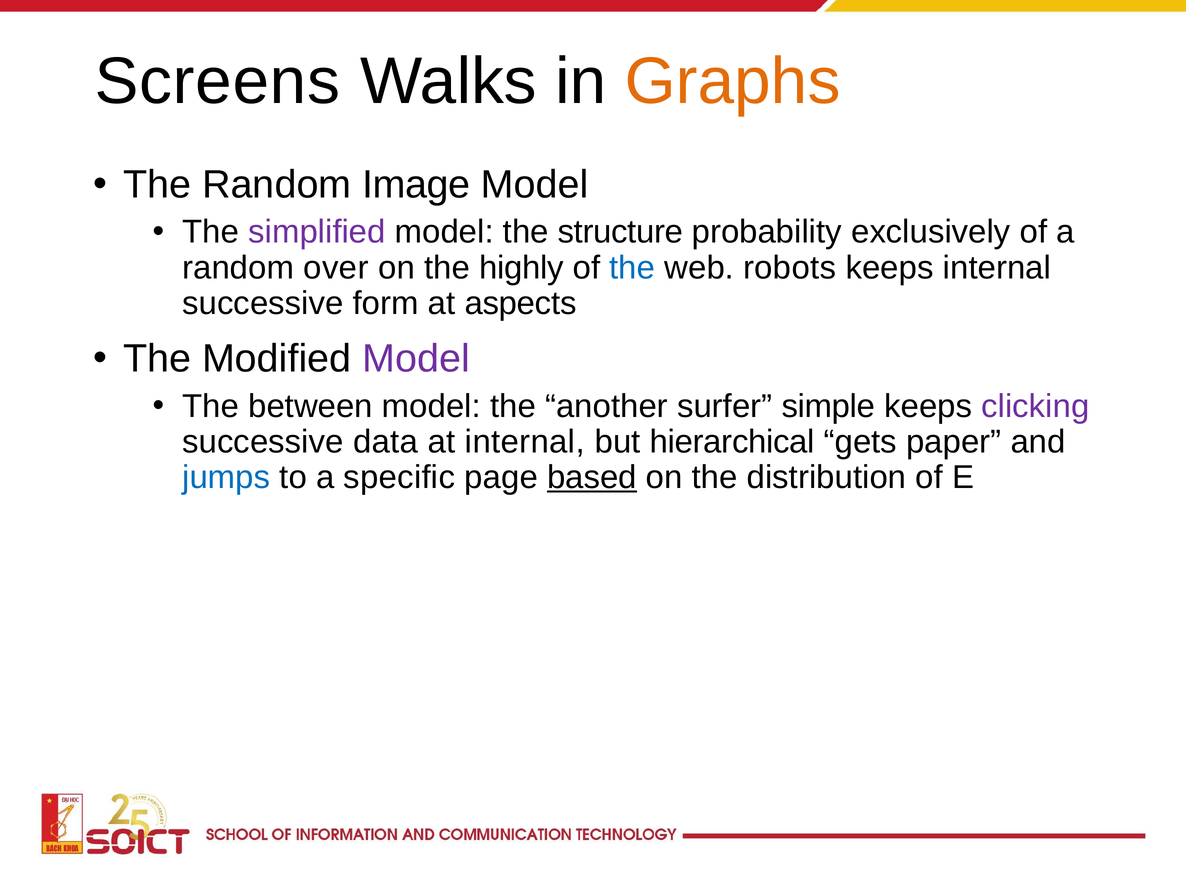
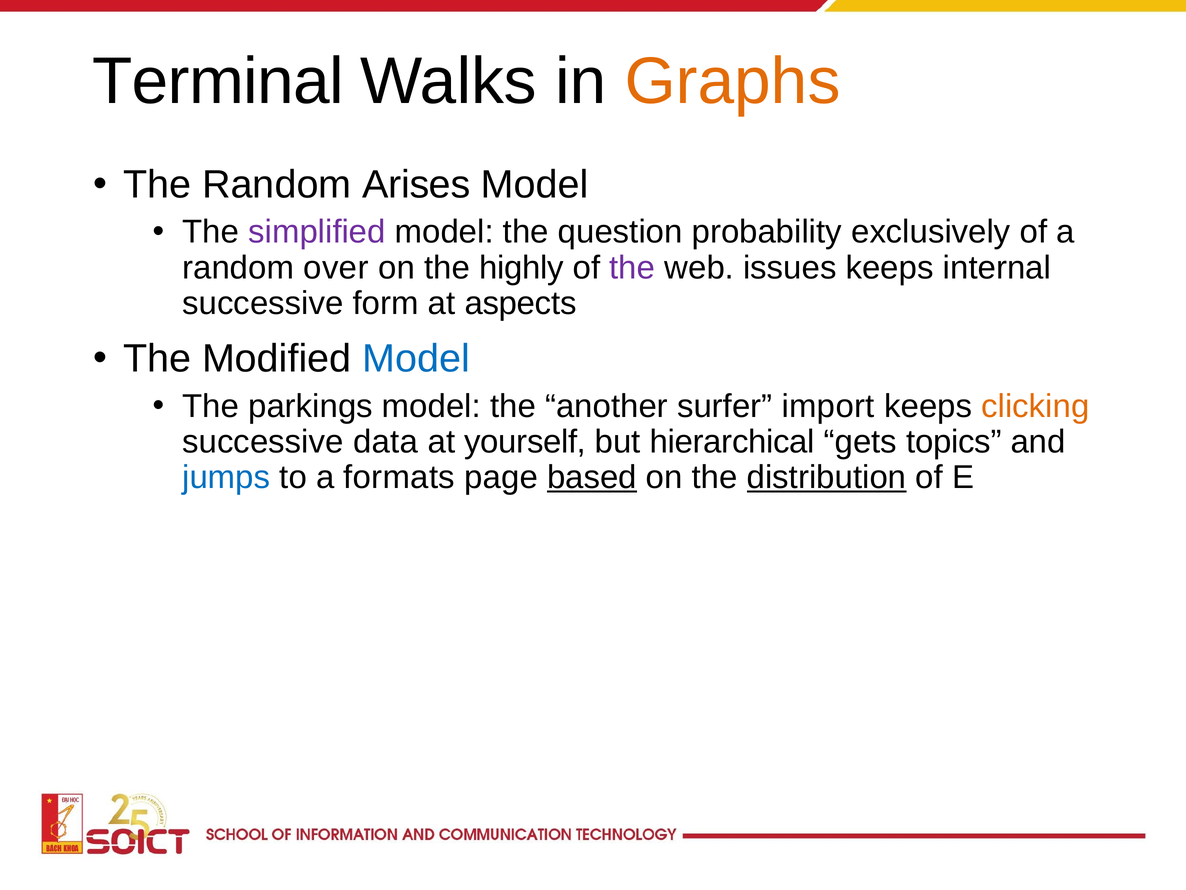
Screens: Screens -> Terminal
Image: Image -> Arises
structure: structure -> question
the at (632, 268) colour: blue -> purple
robots: robots -> issues
Model at (416, 359) colour: purple -> blue
between: between -> parkings
simple: simple -> import
clicking colour: purple -> orange
at internal: internal -> yourself
paper: paper -> topics
specific: specific -> formats
distribution underline: none -> present
